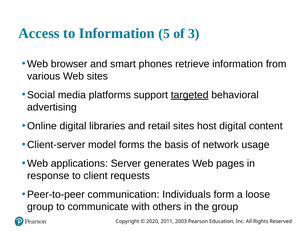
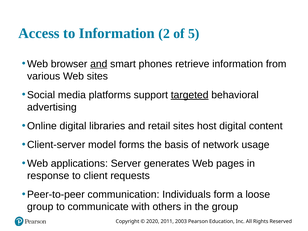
5: 5 -> 2
3: 3 -> 5
and at (99, 64) underline: none -> present
